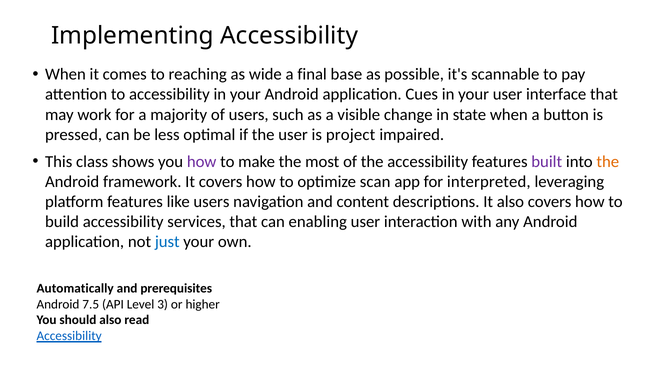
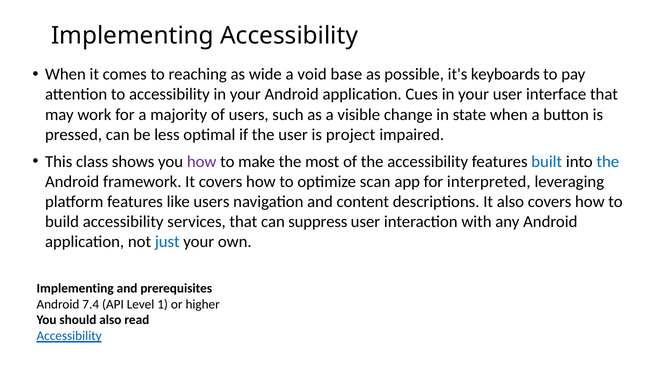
final: final -> void
scannable: scannable -> keyboards
built colour: purple -> blue
the at (608, 162) colour: orange -> blue
enabling: enabling -> suppress
Automatically at (75, 289): Automatically -> Implementing
7.5: 7.5 -> 7.4
3: 3 -> 1
